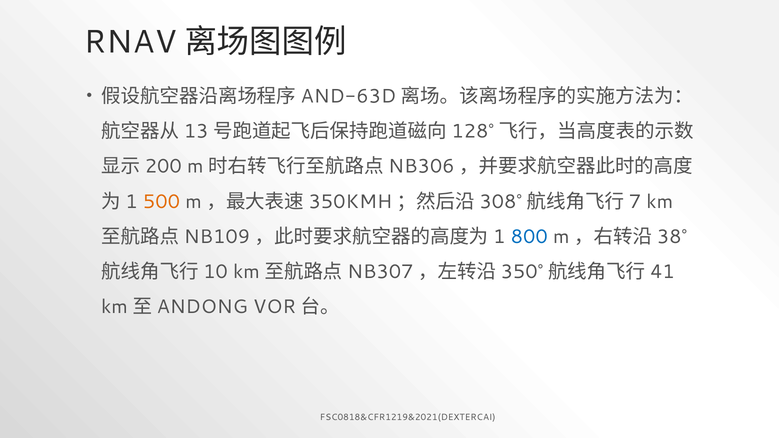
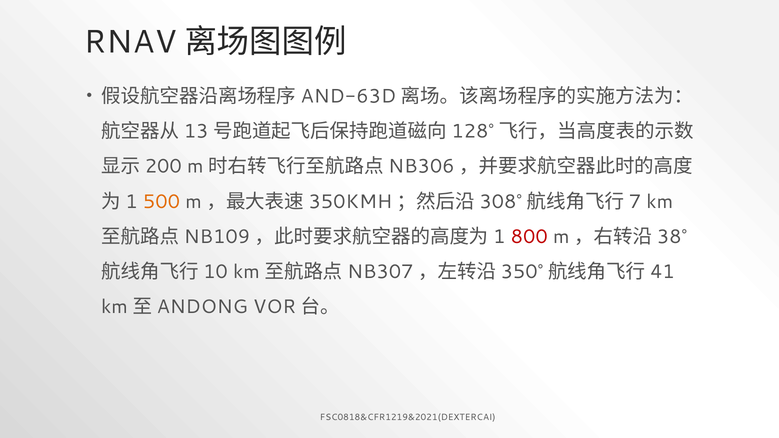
800 colour: blue -> red
